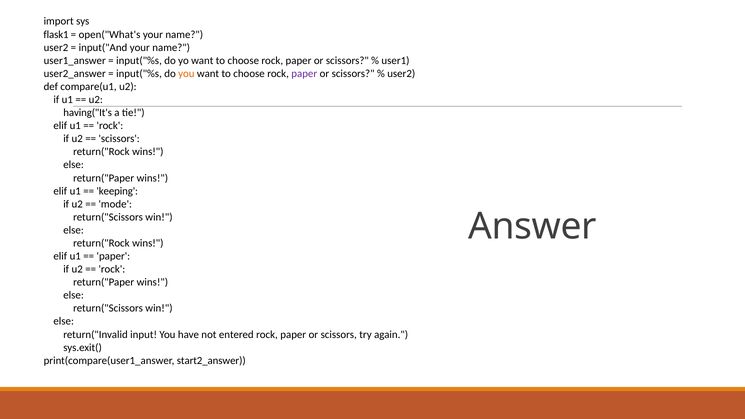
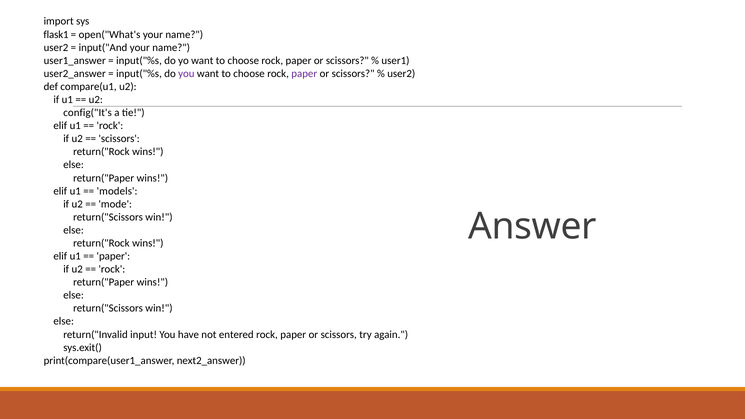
you at (186, 74) colour: orange -> purple
having("It's: having("It's -> config("It's
keeping: keeping -> models
start2_answer: start2_answer -> next2_answer
